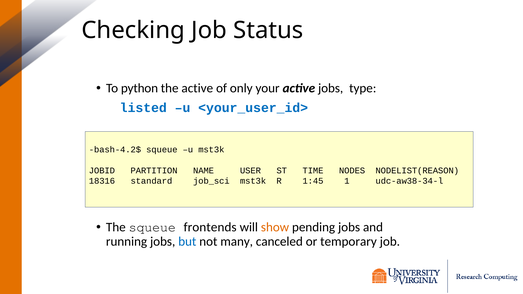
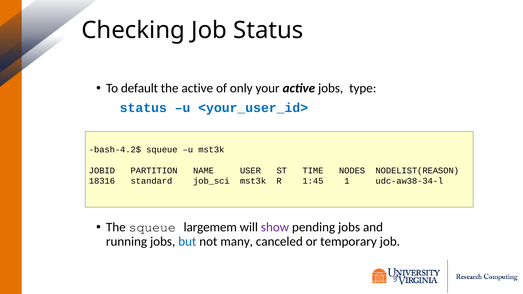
python: python -> default
listed at (143, 108): listed -> status
frontends: frontends -> largemem
show colour: orange -> purple
